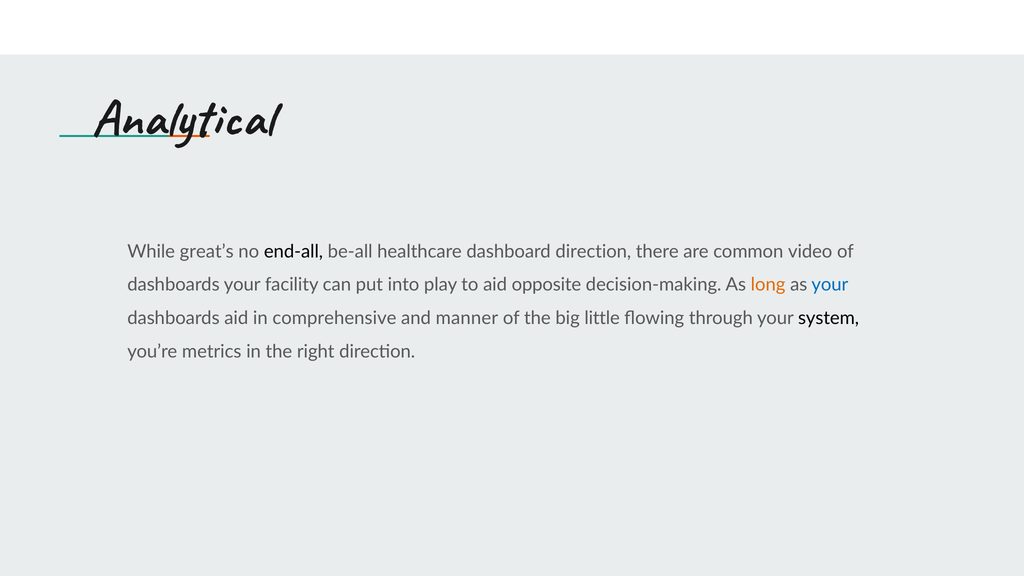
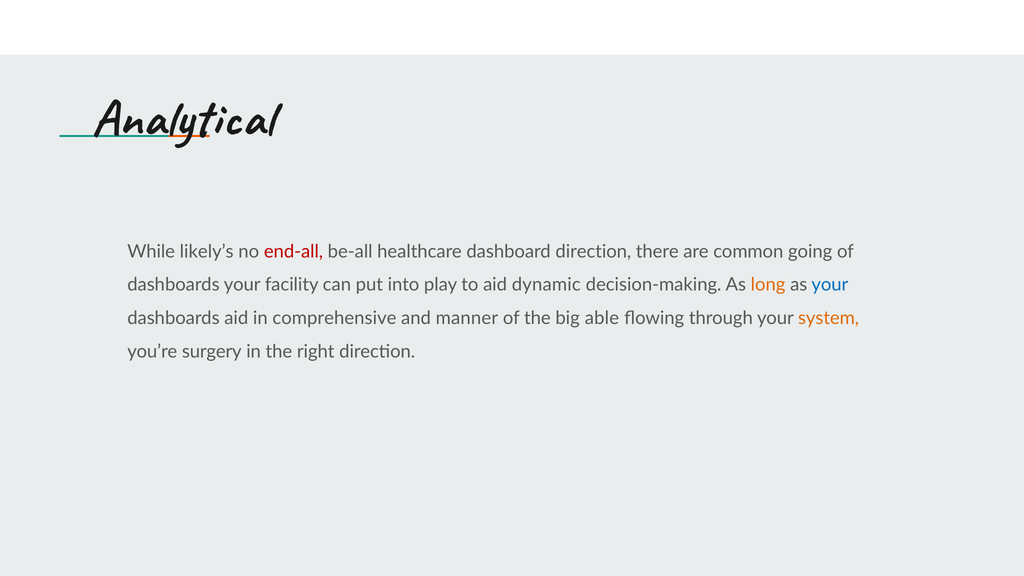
great’s: great’s -> likely’s
end-all colour: black -> red
video: video -> going
opposite: opposite -> dynamic
little: little -> able
system colour: black -> orange
metrics: metrics -> surgery
